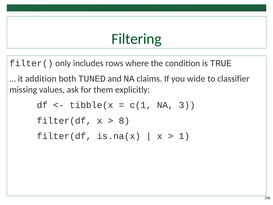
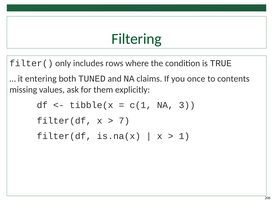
addition: addition -> entering
wide: wide -> once
classifier: classifier -> contents
8: 8 -> 7
